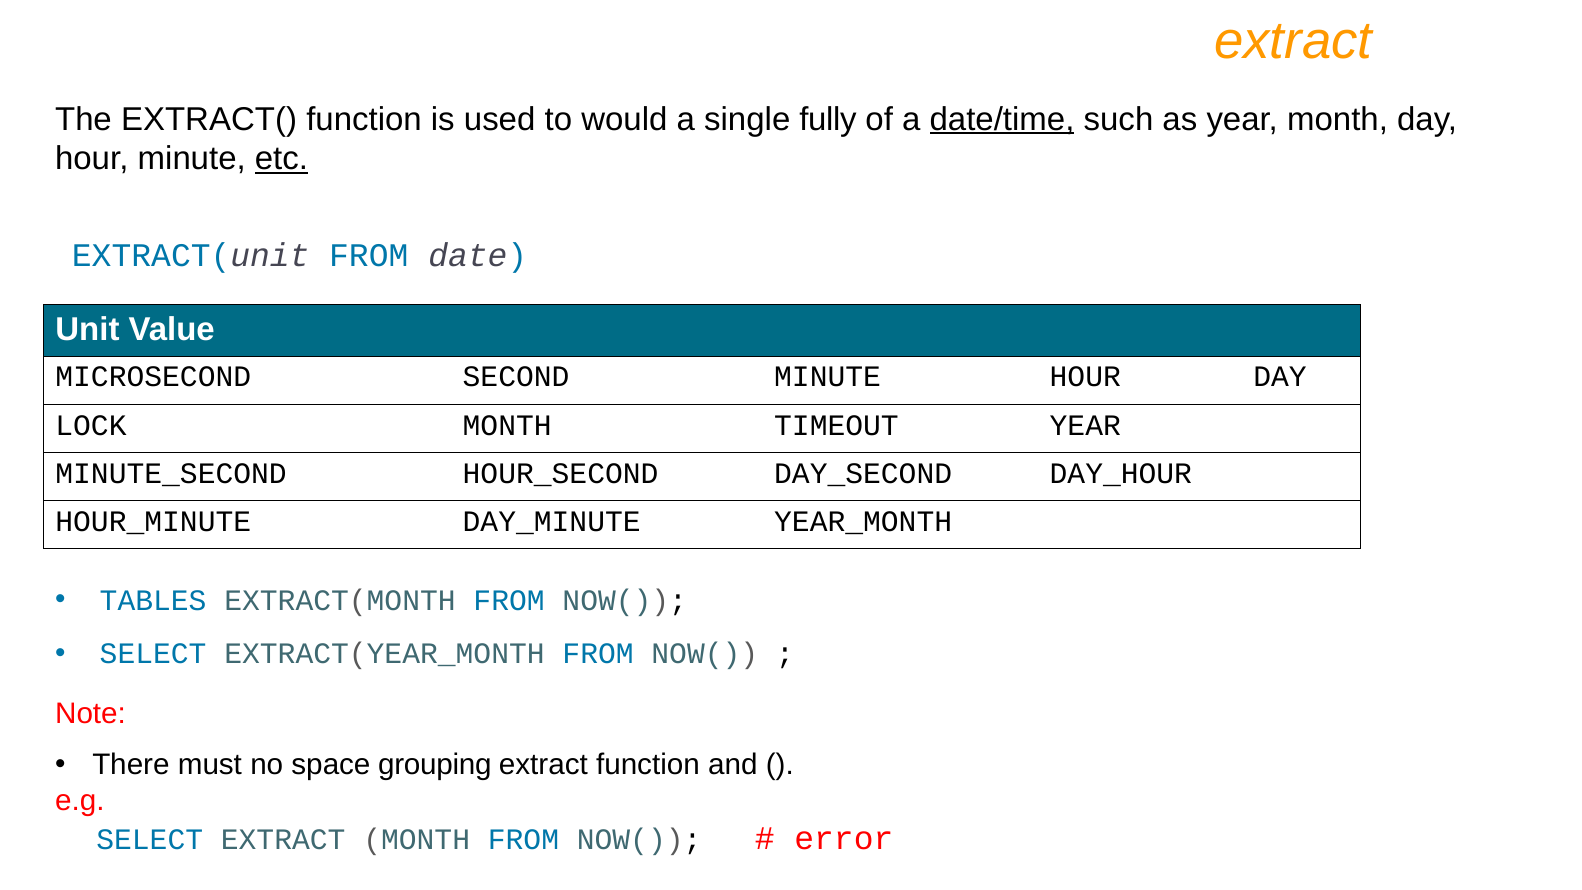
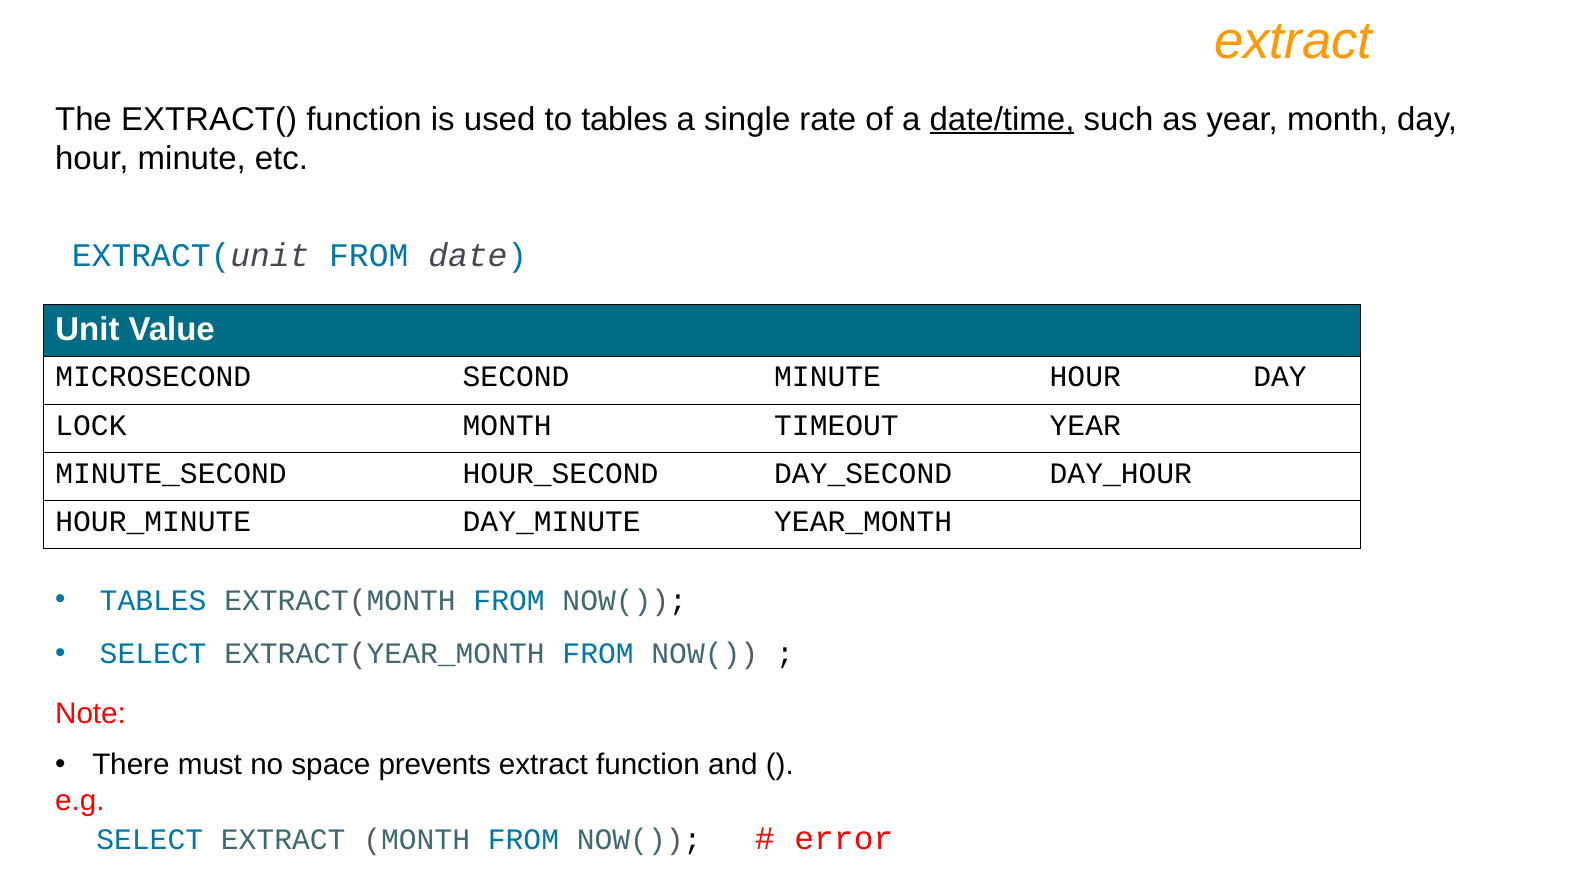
to would: would -> tables
fully: fully -> rate
etc underline: present -> none
grouping: grouping -> prevents
